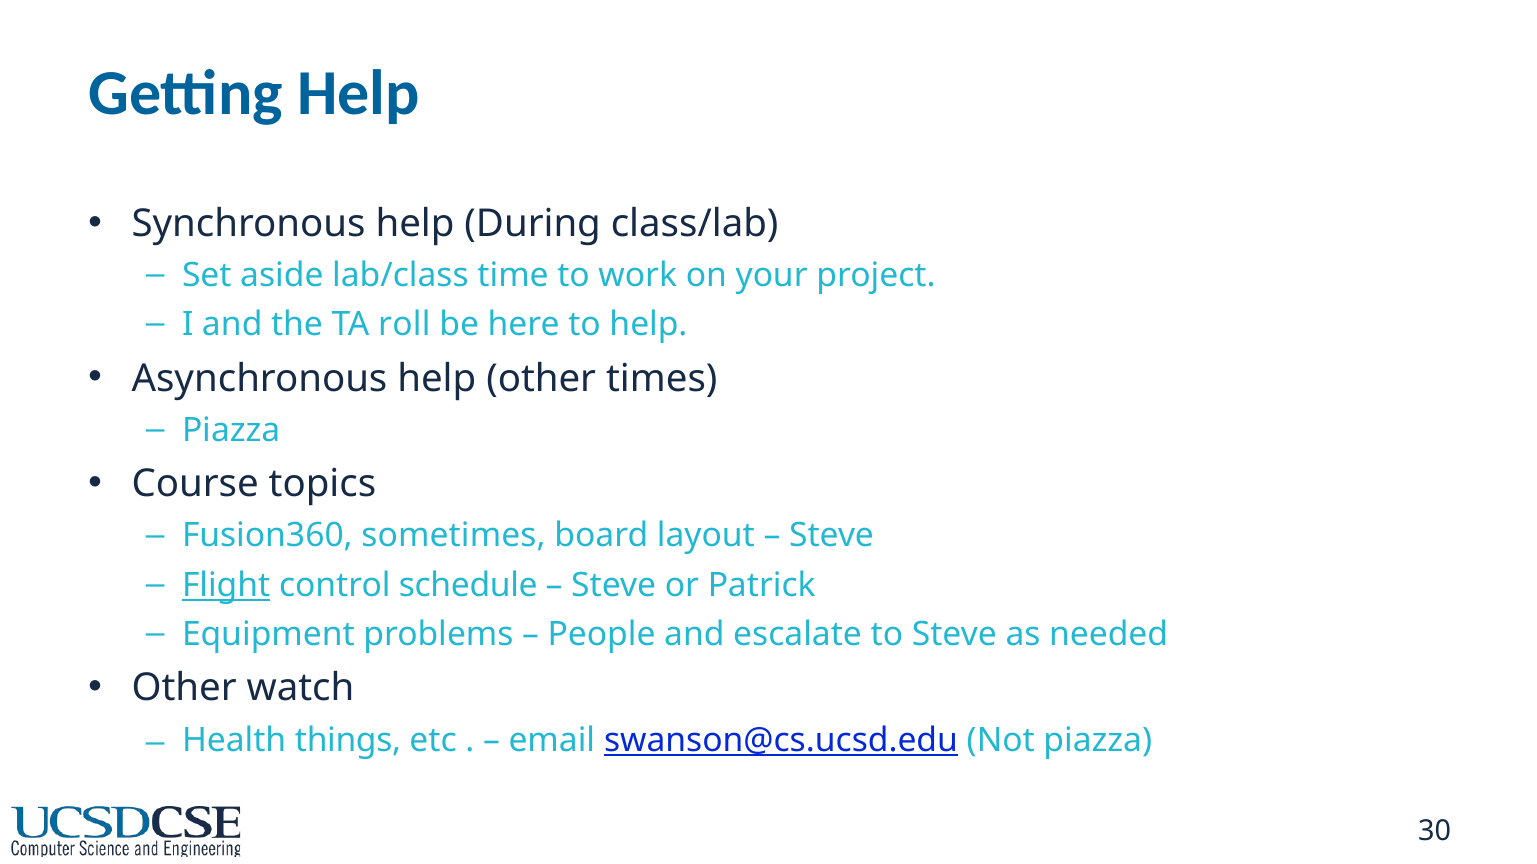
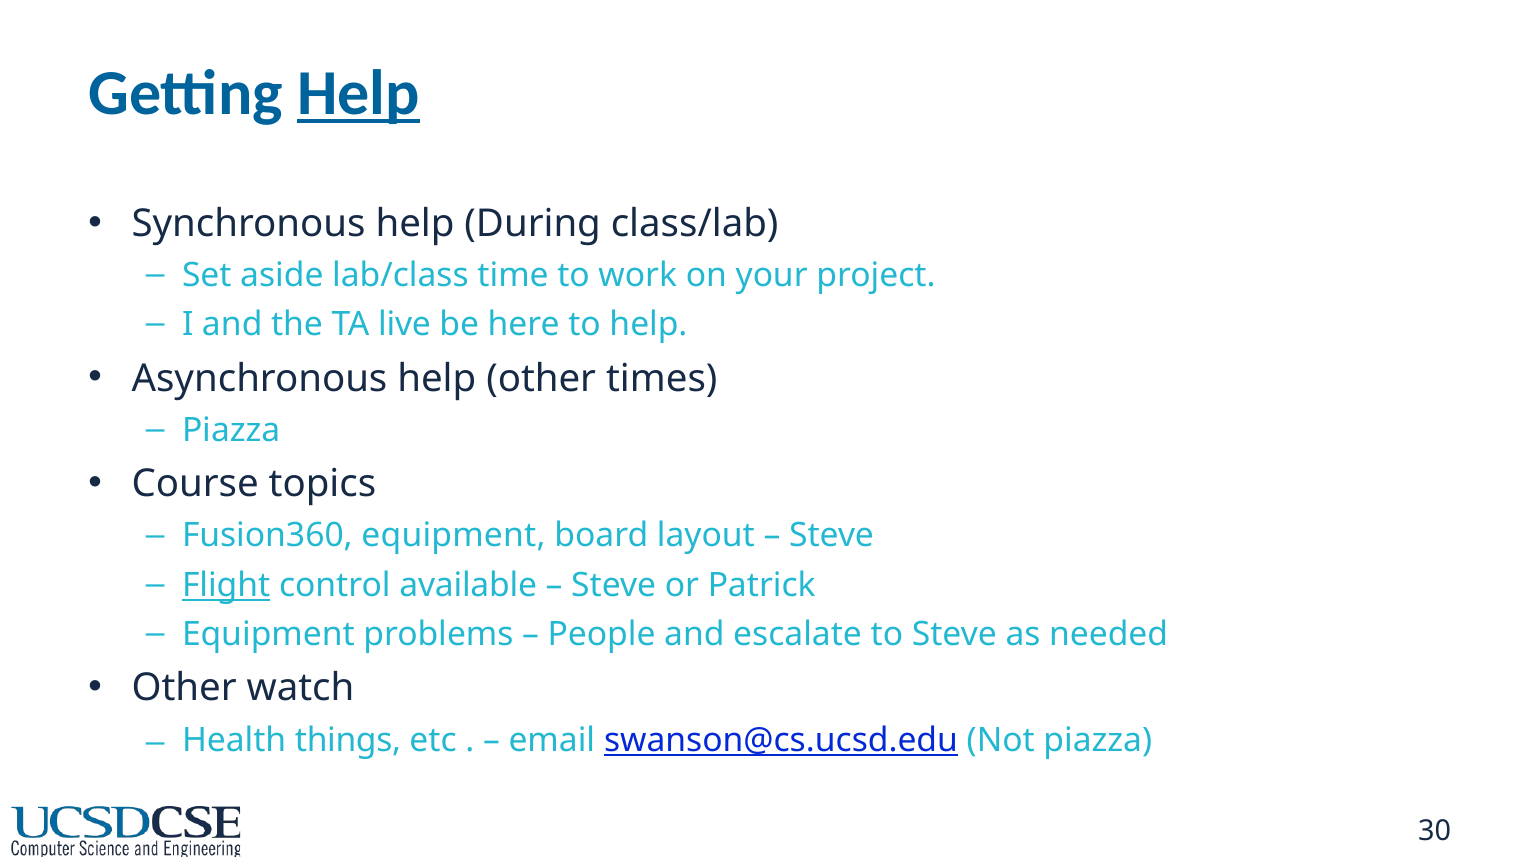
Help at (358, 93) underline: none -> present
roll: roll -> live
Fusion360 sometimes: sometimes -> equipment
schedule: schedule -> available
